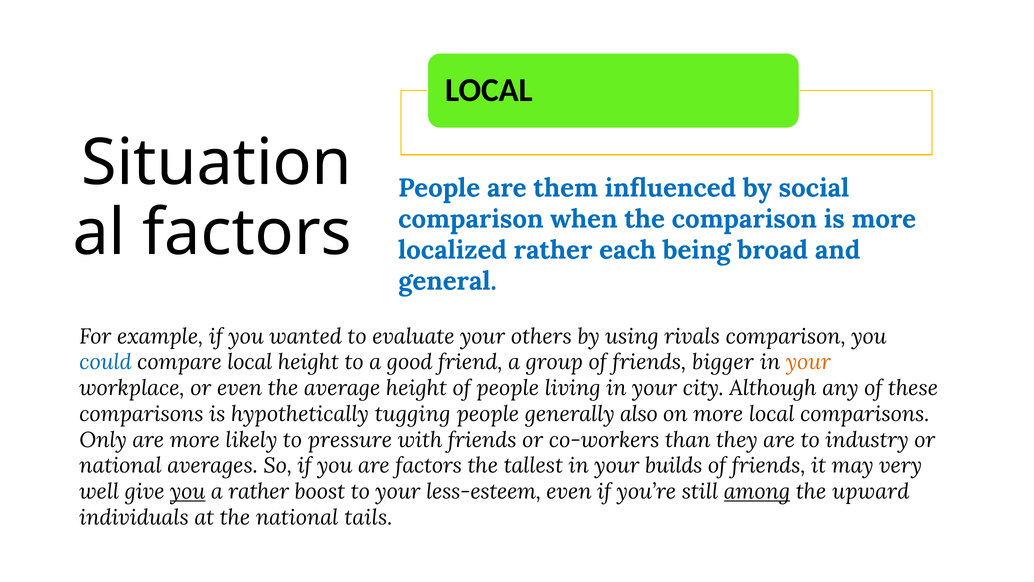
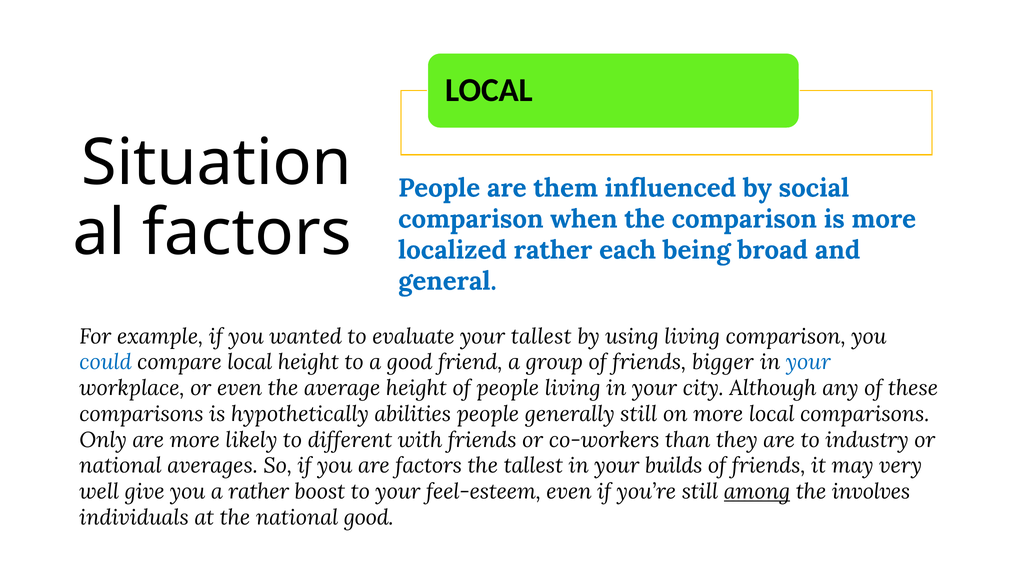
your others: others -> tallest
using rivals: rivals -> living
your at (808, 362) colour: orange -> blue
tugging: tugging -> abilities
generally also: also -> still
pressure: pressure -> different
you at (188, 491) underline: present -> none
less-esteem: less-esteem -> feel-esteem
upward: upward -> involves
national tails: tails -> good
